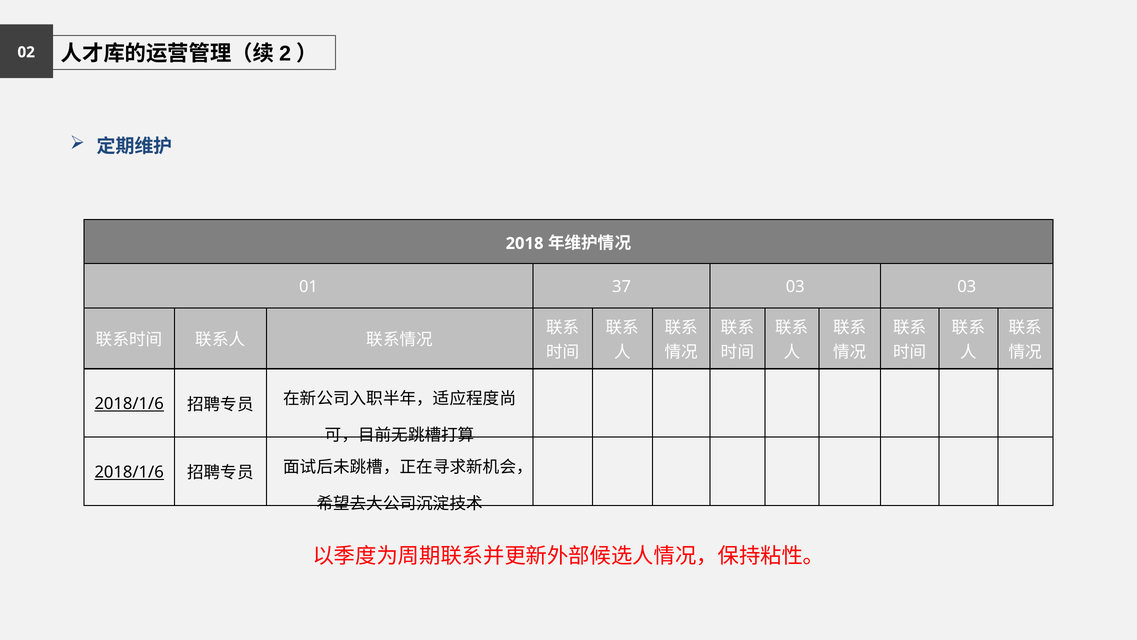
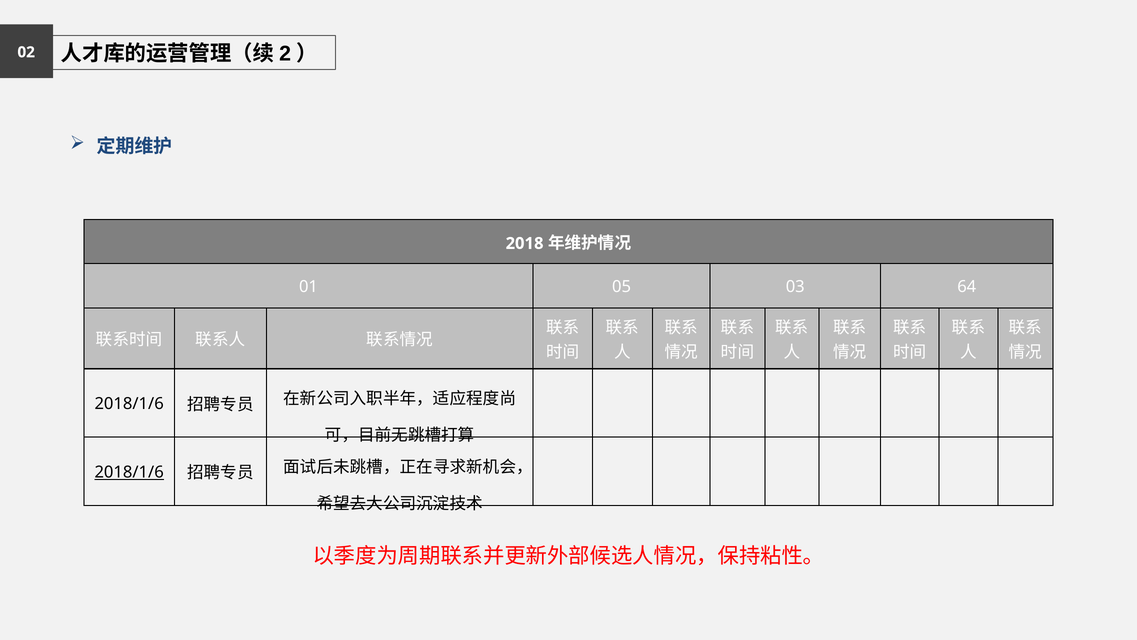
37: 37 -> 05
03 03: 03 -> 64
2018/1/6 at (129, 404) underline: present -> none
